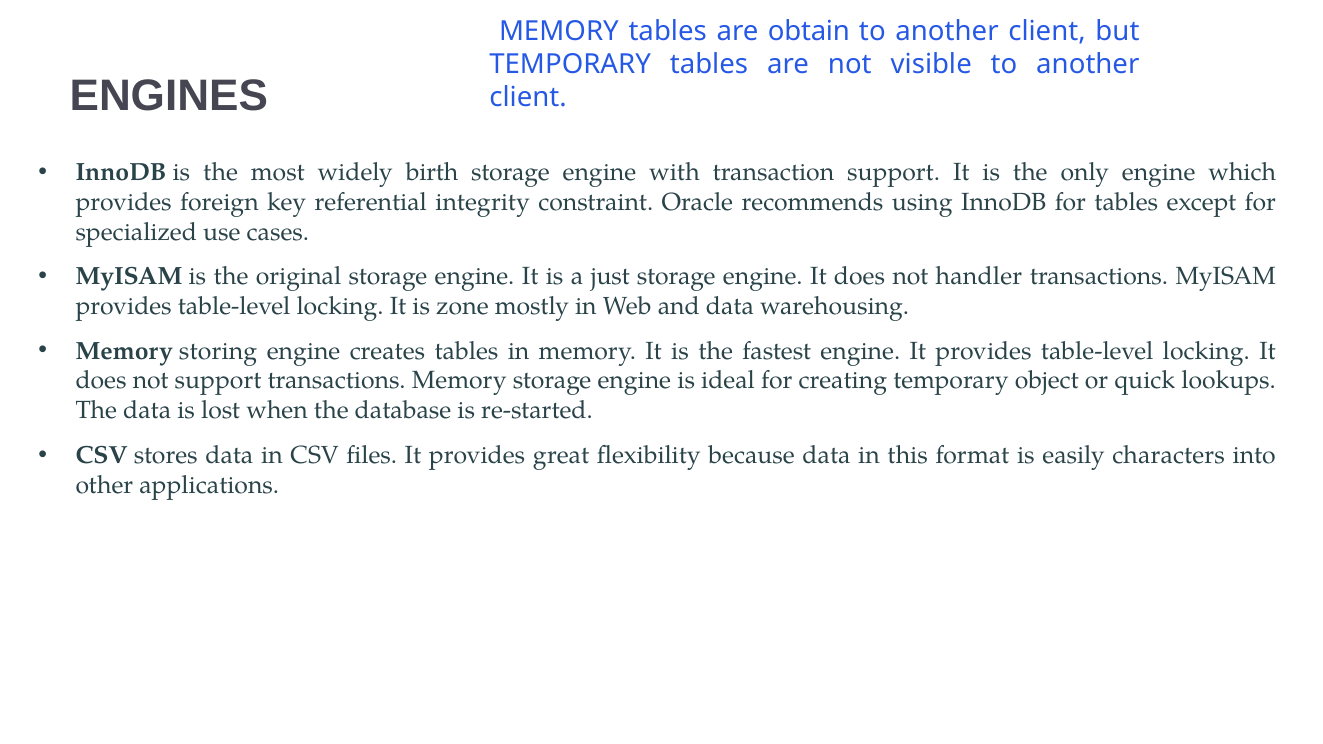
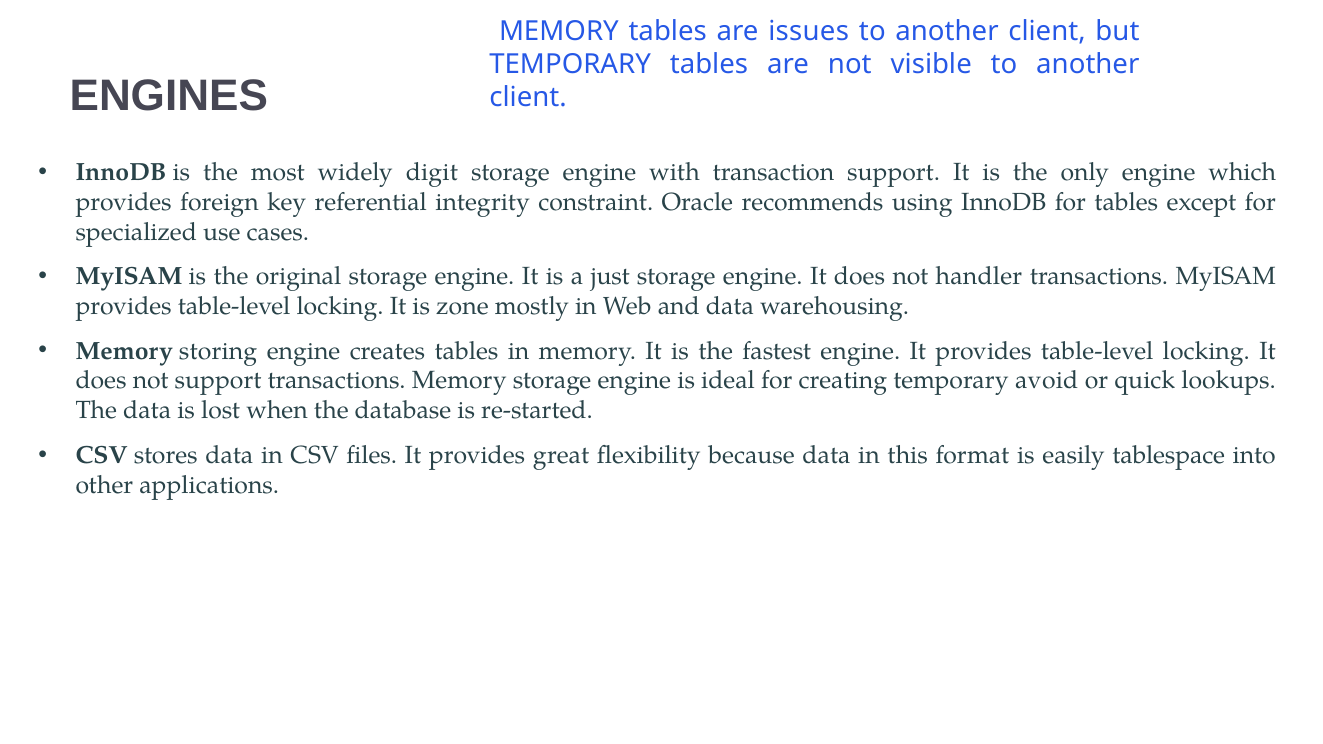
obtain: obtain -> issues
birth: birth -> digit
object: object -> avoid
characters: characters -> tablespace
